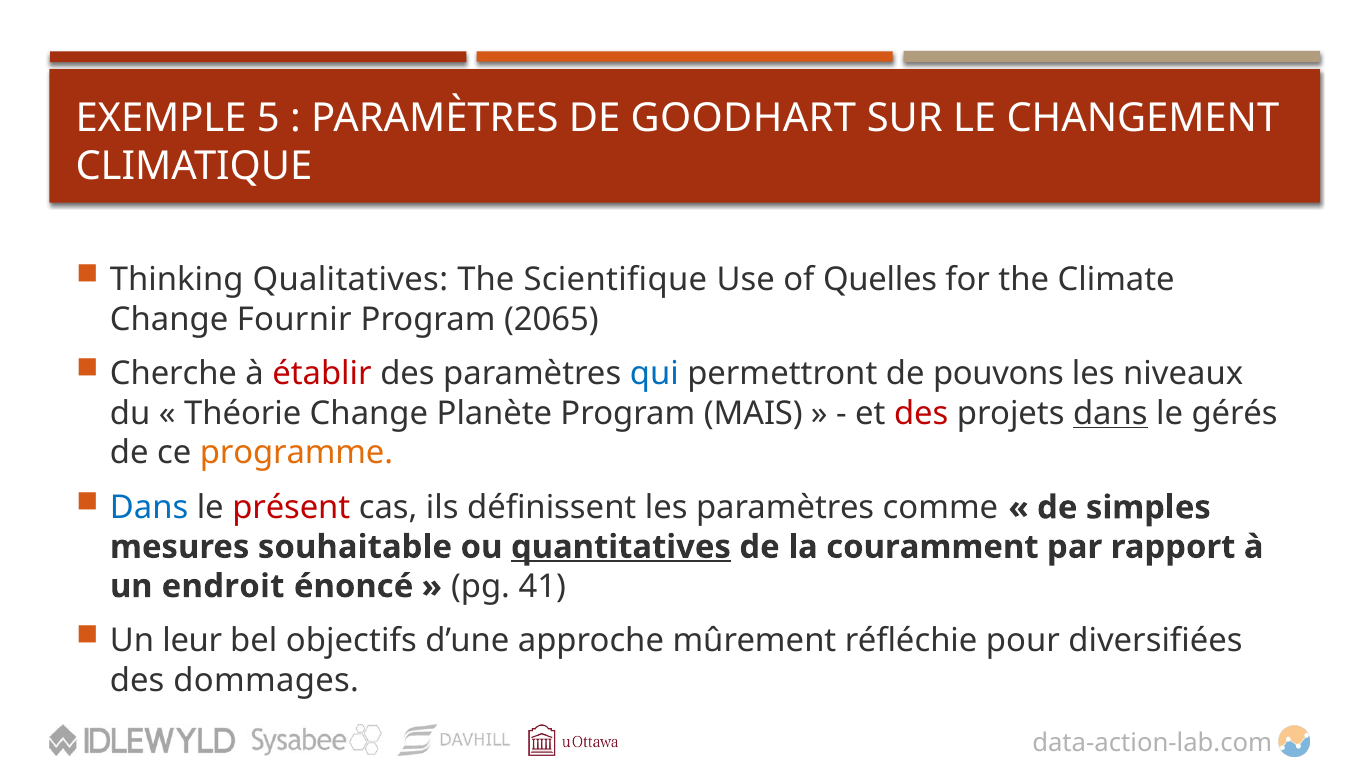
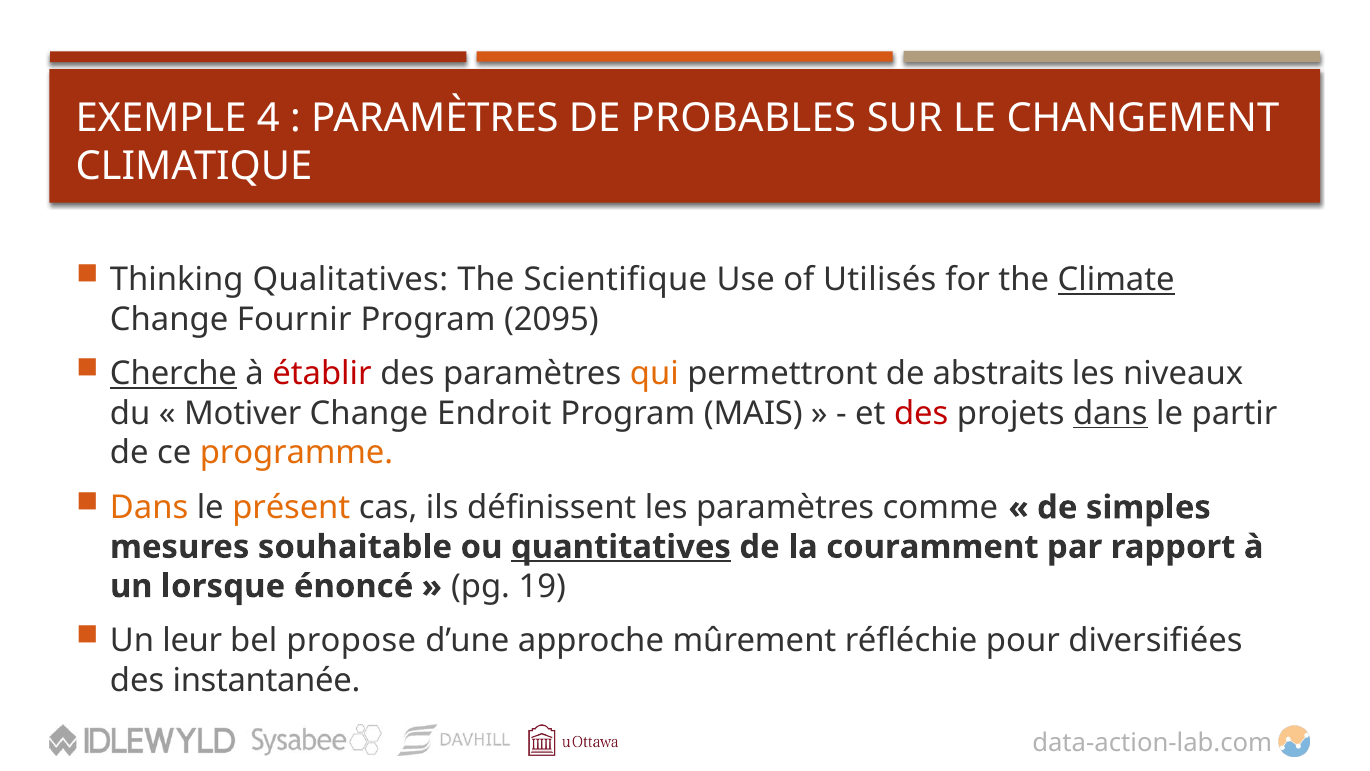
5: 5 -> 4
GOODHART: GOODHART -> PROBABLES
Quelles: Quelles -> Utilisés
Climate underline: none -> present
2065: 2065 -> 2095
Cherche underline: none -> present
qui colour: blue -> orange
pouvons: pouvons -> abstraits
Théorie: Théorie -> Motiver
Planète: Planète -> Endroit
gérés: gérés -> partir
Dans at (149, 507) colour: blue -> orange
présent colour: red -> orange
endroit: endroit -> lorsque
41: 41 -> 19
objectifs: objectifs -> propose
dommages: dommages -> instantanée
